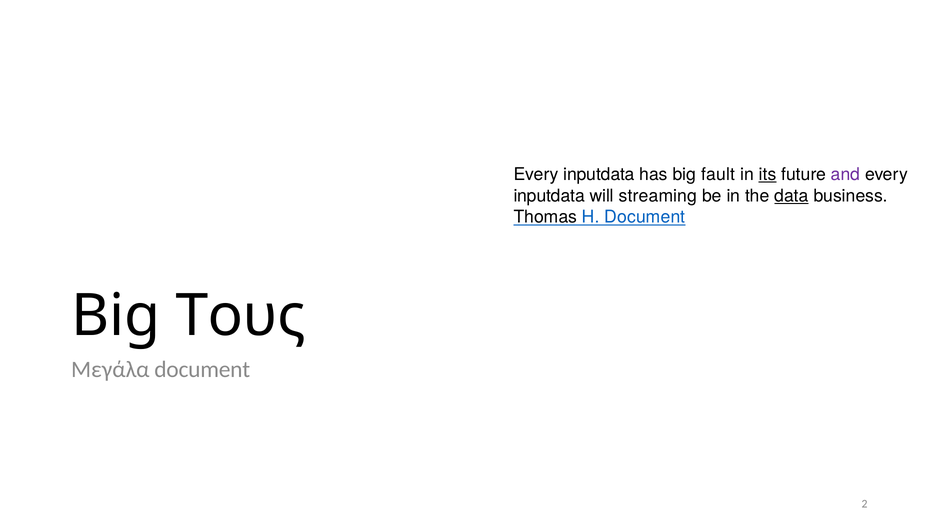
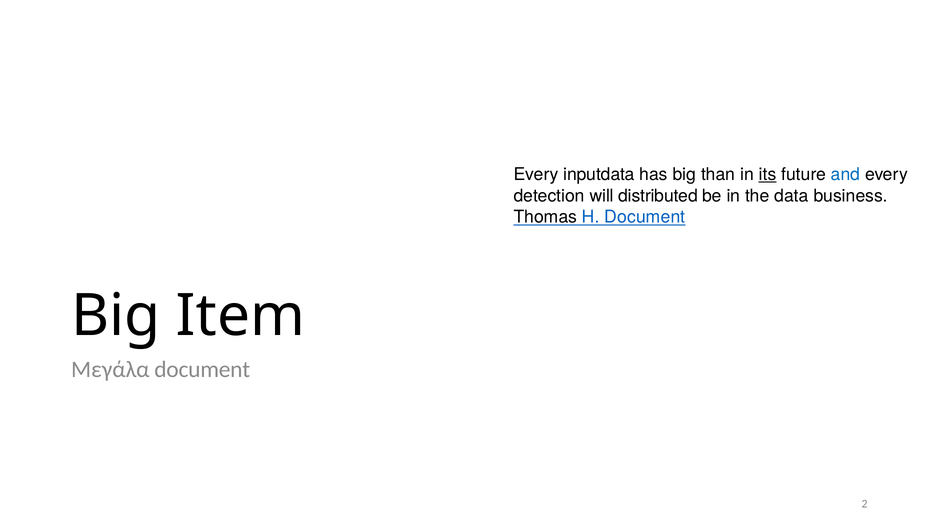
fault: fault -> than
and colour: purple -> blue
inputdata at (549, 196): inputdata -> detection
streaming: streaming -> distributed
data underline: present -> none
Τους: Τους -> Item
